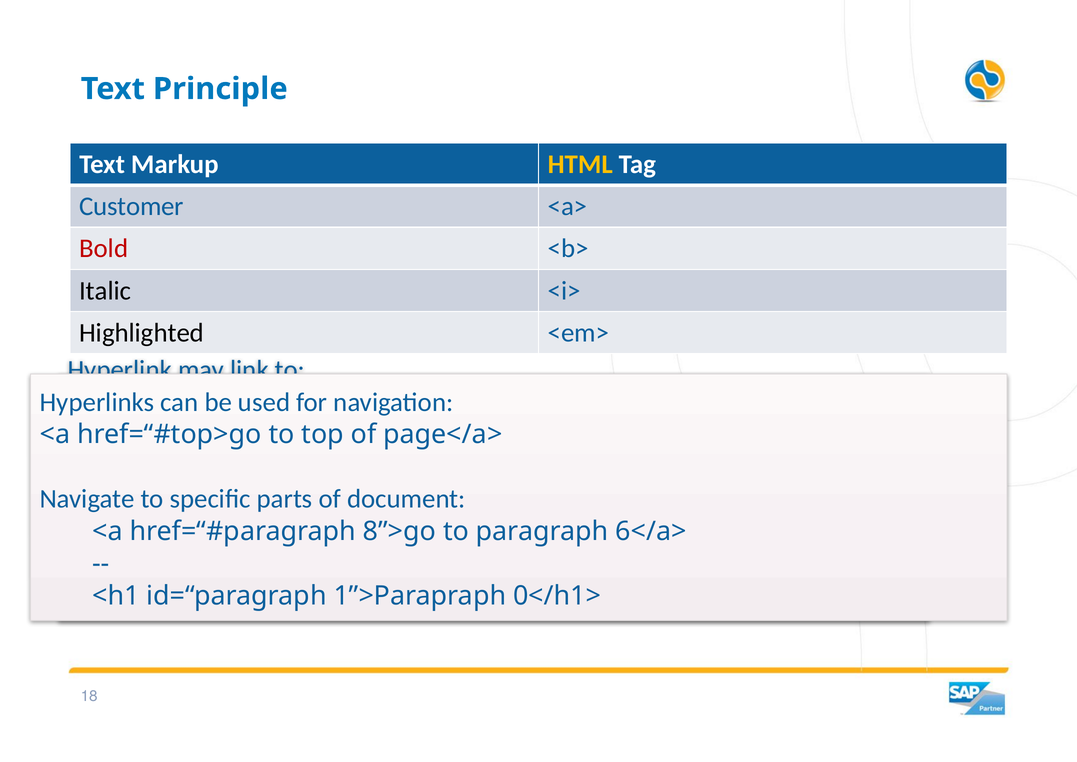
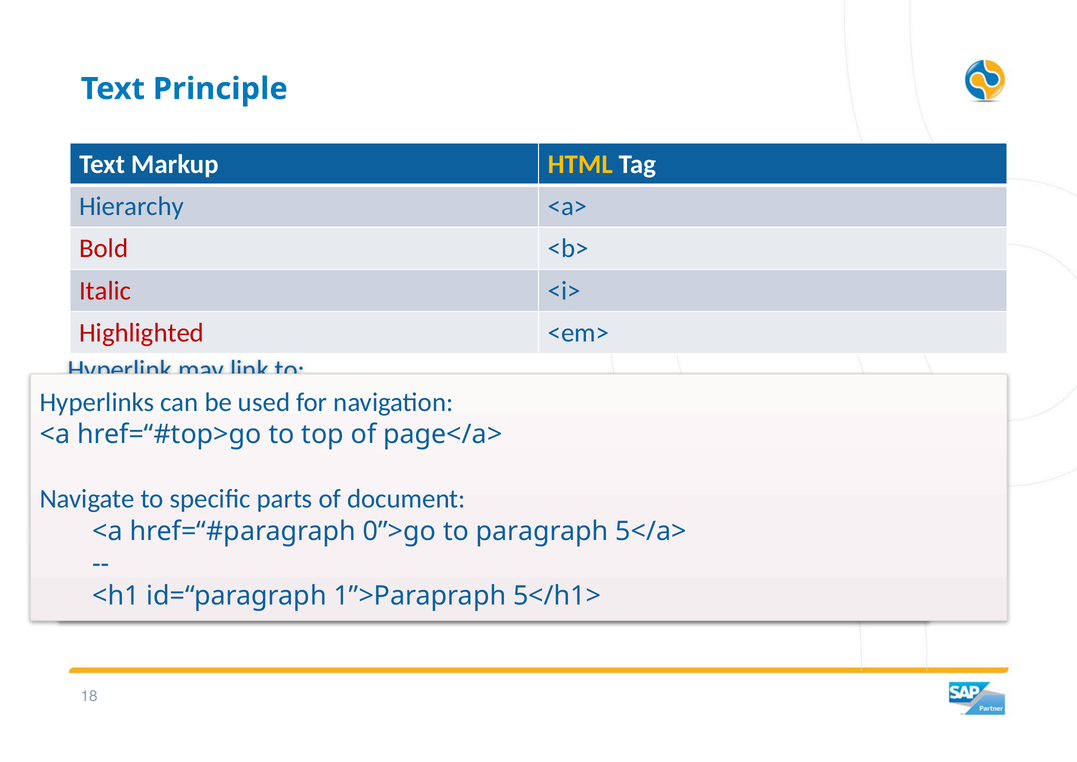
Customer: Customer -> Hierarchy
Italic colour: black -> red
Highlighted colour: black -> red
8”>go: 8”>go -> 0”>go
6</a>: 6</a> -> 5</a>
0</h1>: 0</h1> -> 5</h1>
